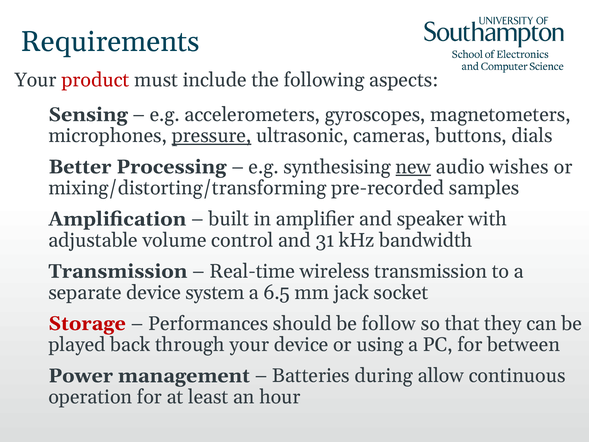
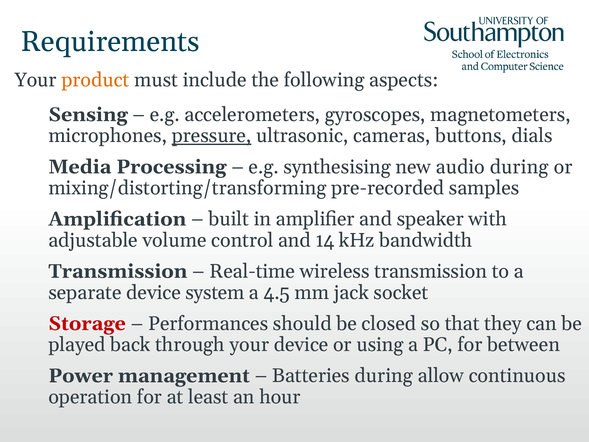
product colour: red -> orange
Better: Better -> Media
new underline: present -> none
audio wishes: wishes -> during
31: 31 -> 14
6.5: 6.5 -> 4.5
follow: follow -> closed
